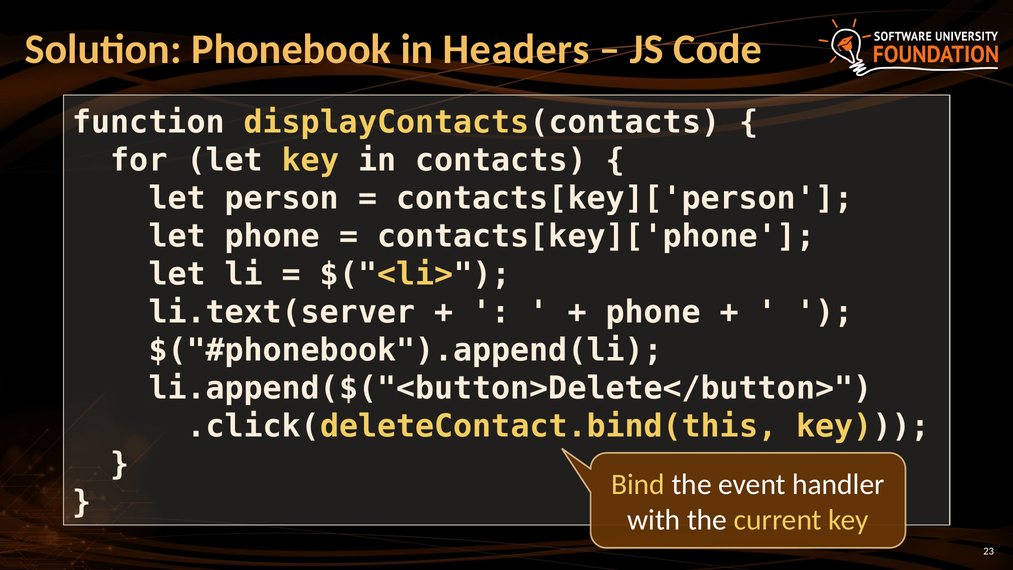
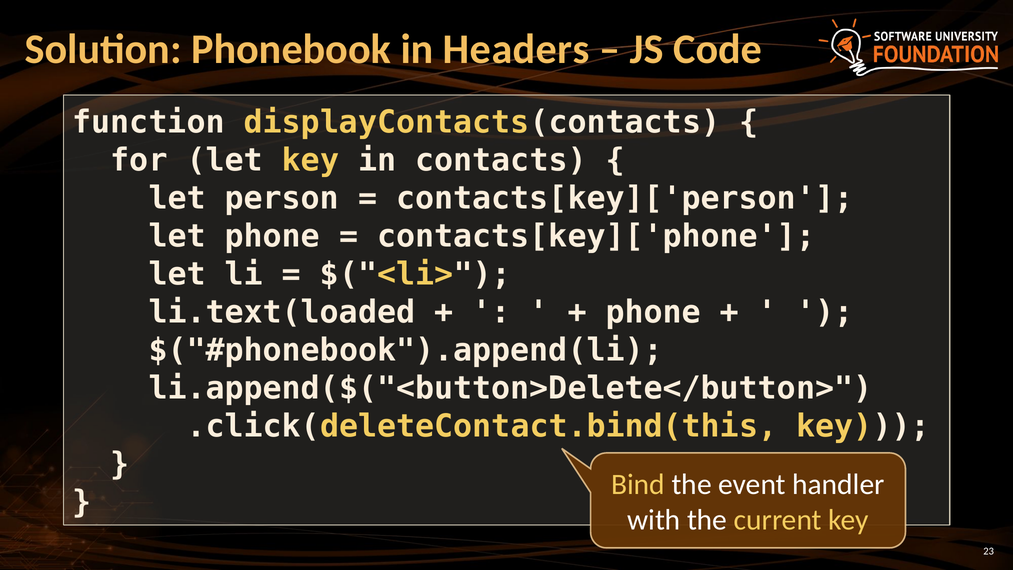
li.text(server: li.text(server -> li.text(loaded
